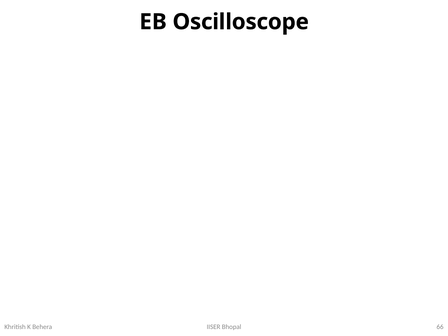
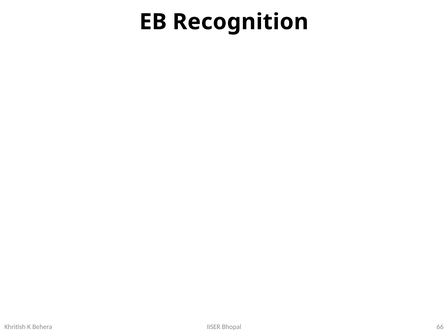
Oscilloscope: Oscilloscope -> Recognition
